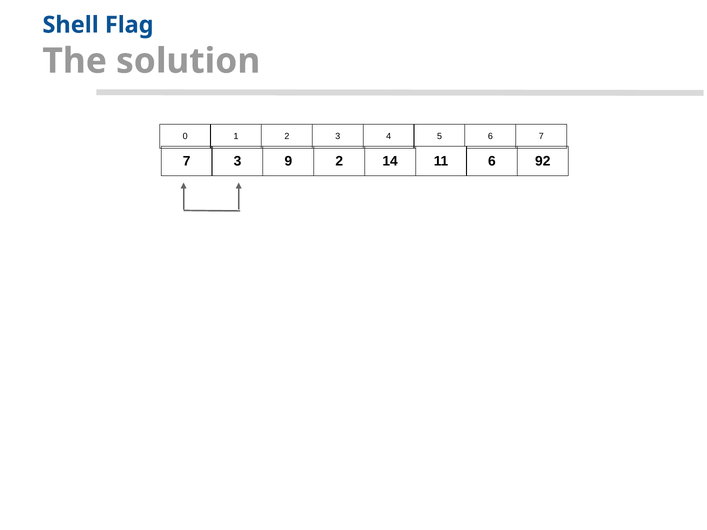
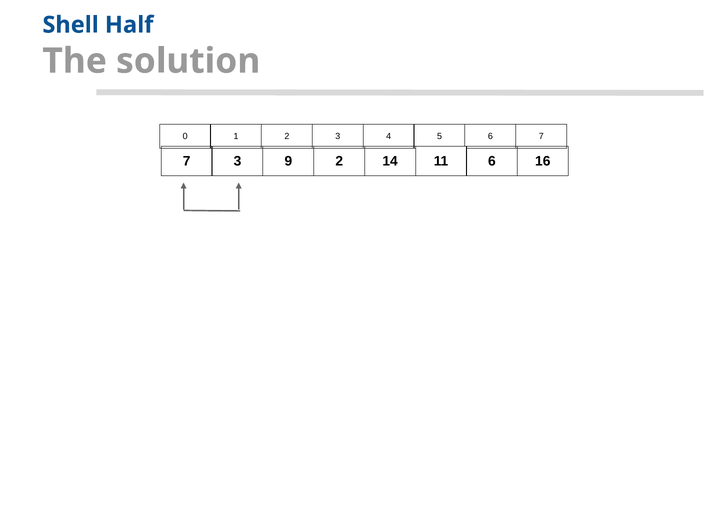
Flag: Flag -> Half
92: 92 -> 16
